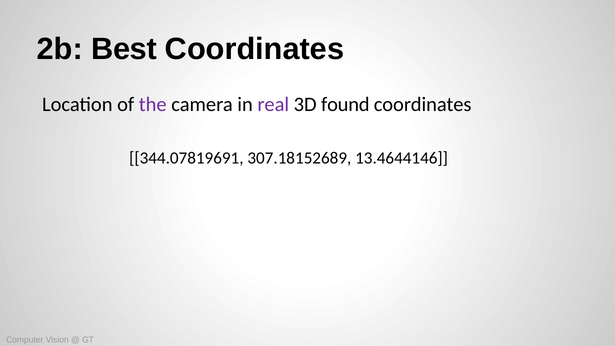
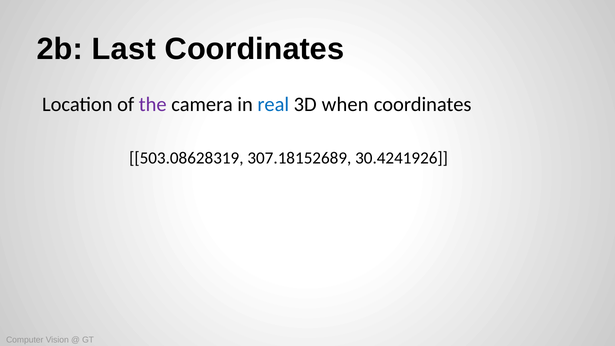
Best: Best -> Last
real colour: purple -> blue
found: found -> when
344.07819691: 344.07819691 -> 503.08628319
13.4644146: 13.4644146 -> 30.4241926
